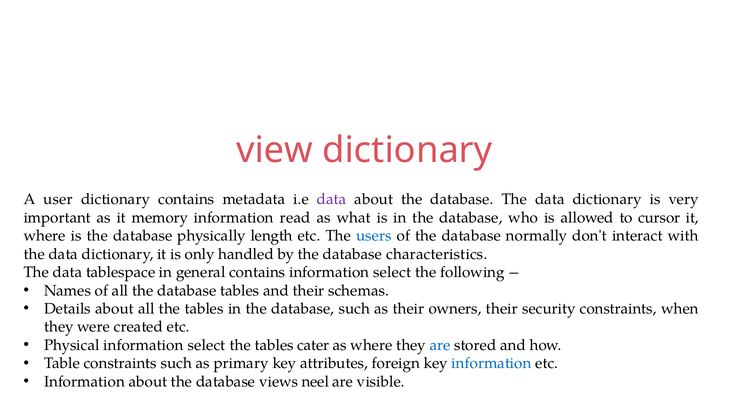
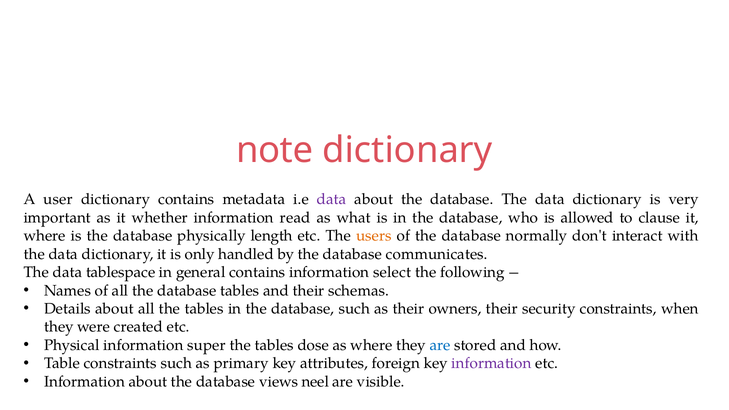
view: view -> note
memory: memory -> whether
cursor: cursor -> clause
users colour: blue -> orange
characteristics: characteristics -> communicates
Physical information select: select -> super
cater: cater -> dose
information at (491, 363) colour: blue -> purple
